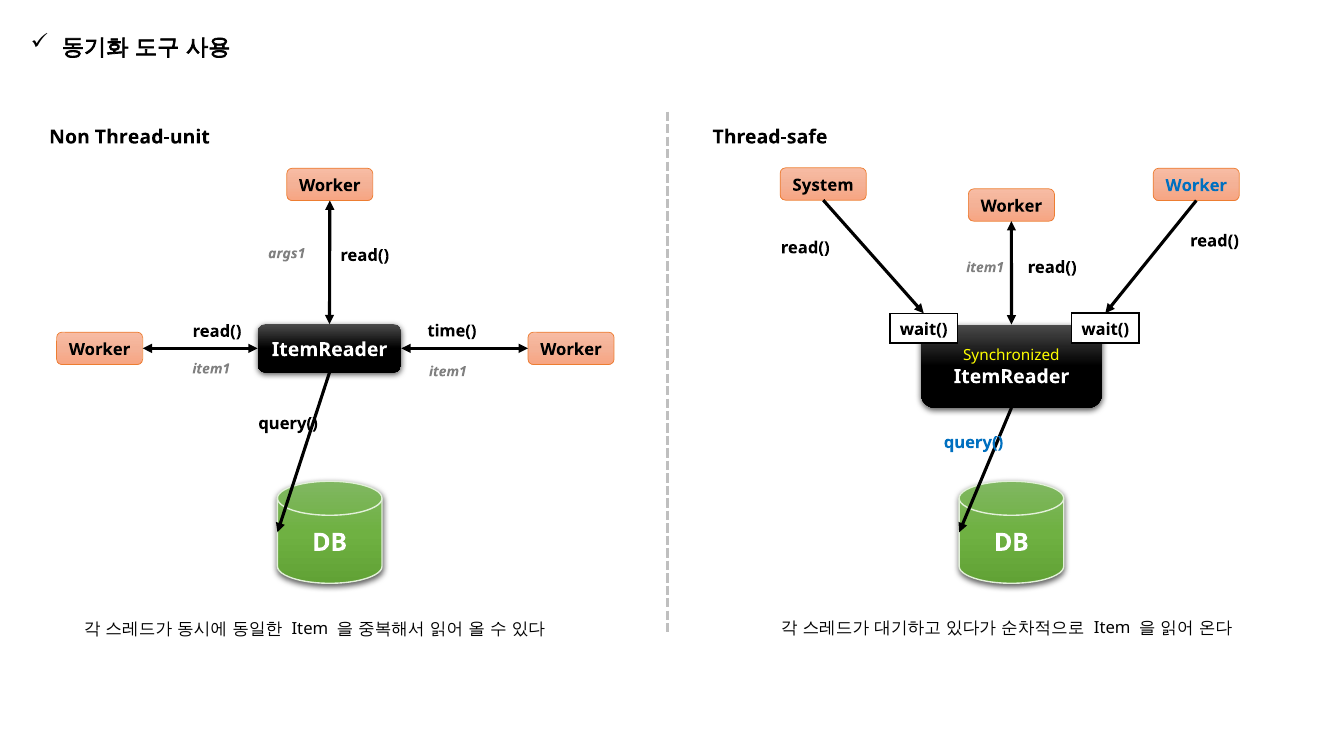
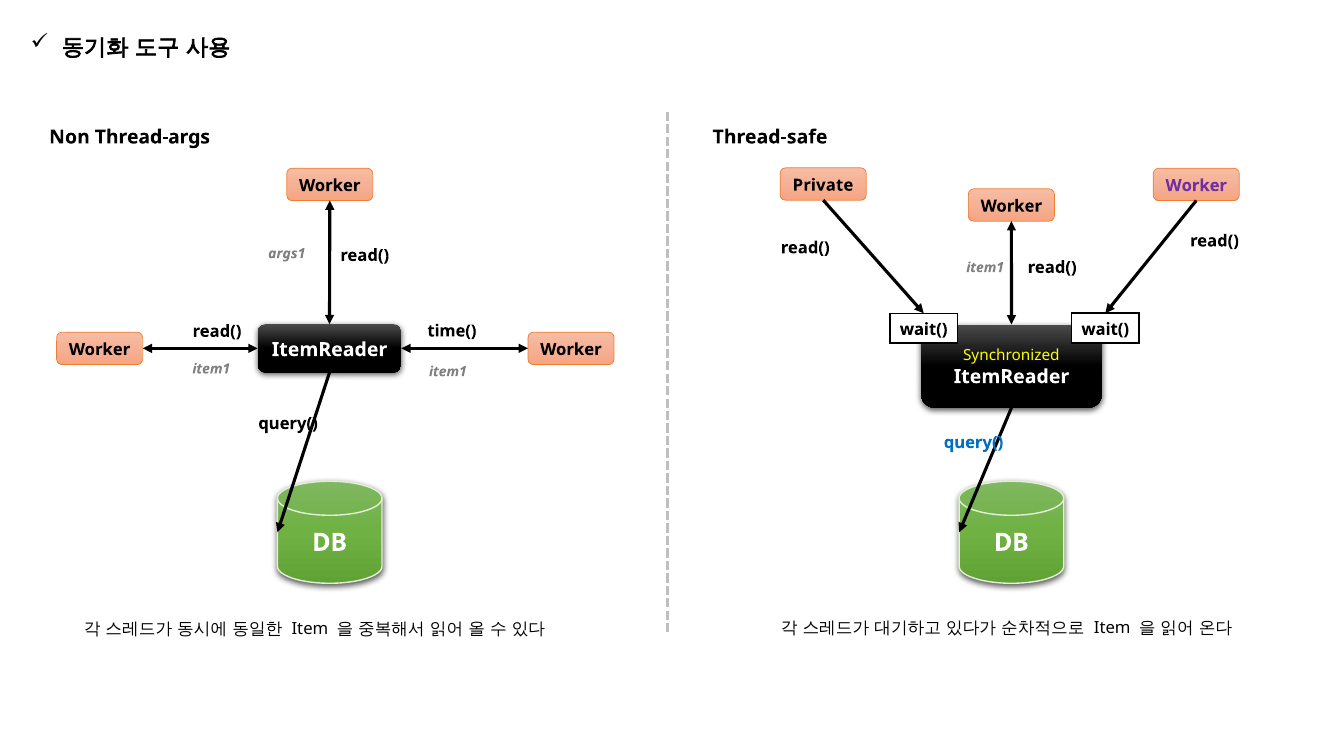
Thread-unit: Thread-unit -> Thread-args
System: System -> Private
Worker at (1196, 186) colour: blue -> purple
